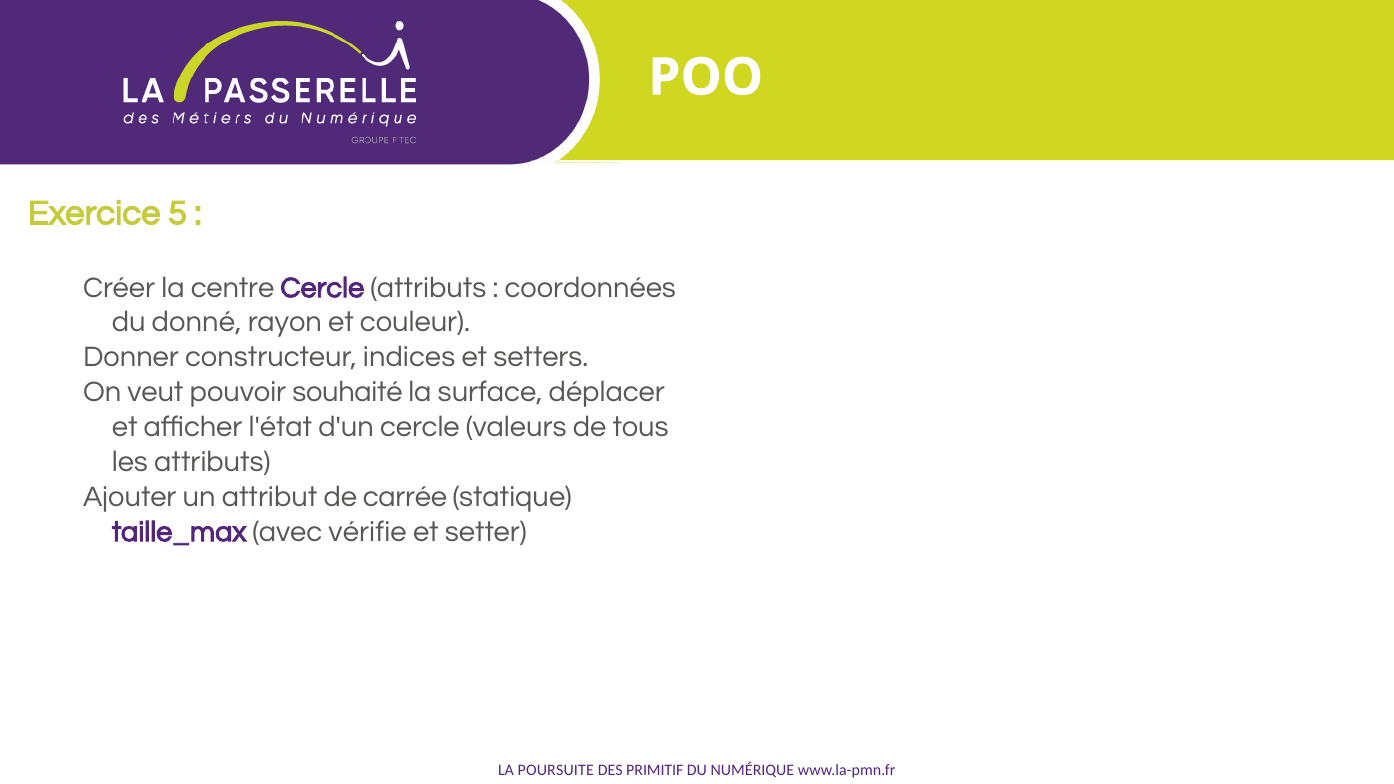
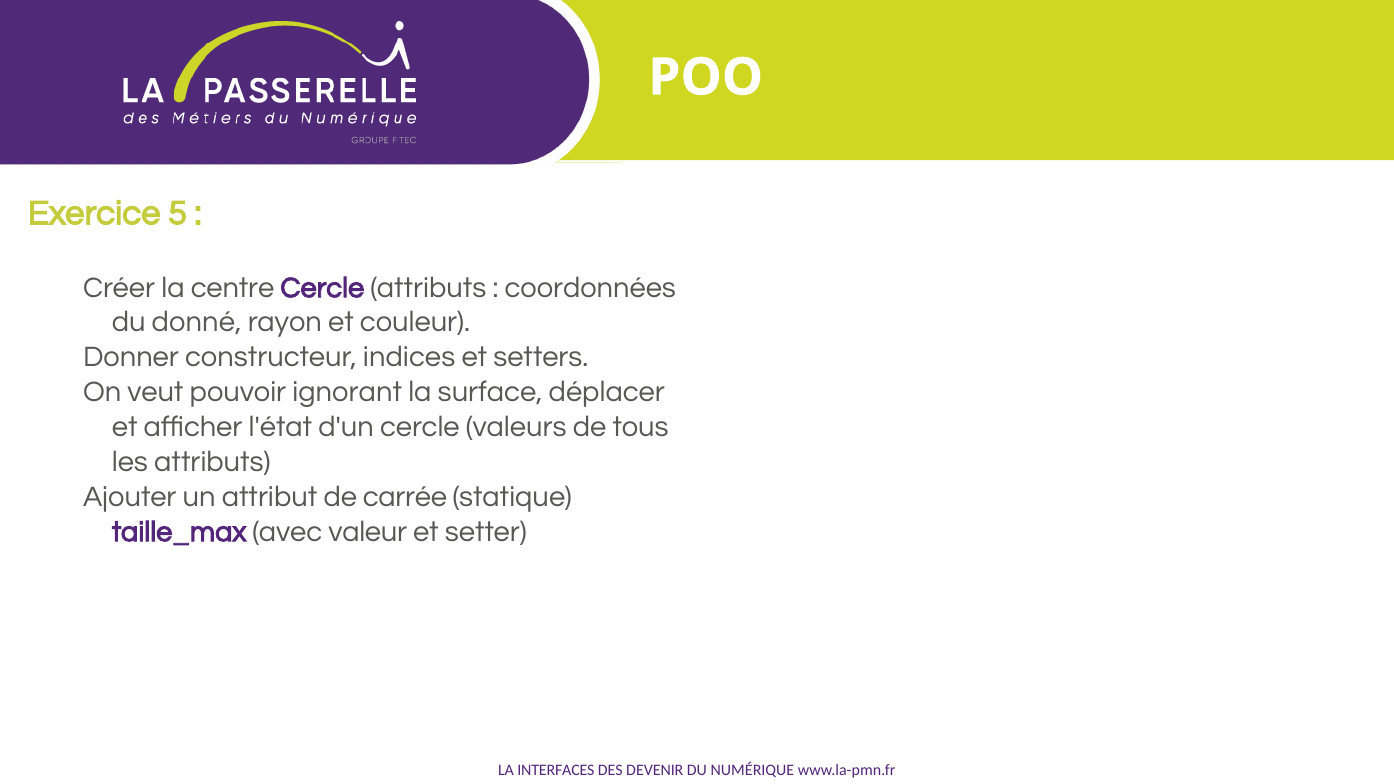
souhaité: souhaité -> ignorant
vérifie: vérifie -> valeur
POURSUITE: POURSUITE -> INTERFACES
PRIMITIF: PRIMITIF -> DEVENIR
